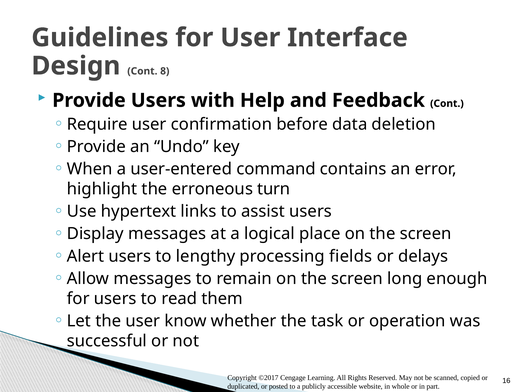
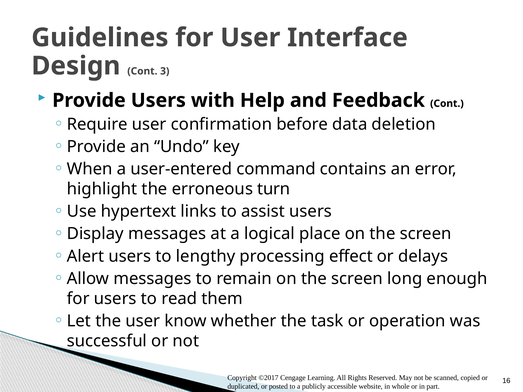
8: 8 -> 3
fields: fields -> effect
